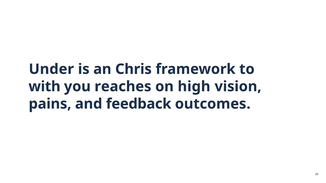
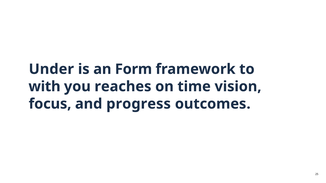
Chris: Chris -> Form
high: high -> time
pains: pains -> focus
feedback: feedback -> progress
